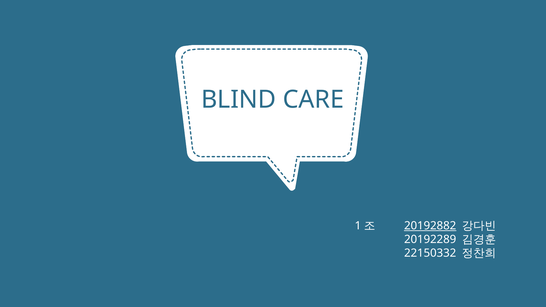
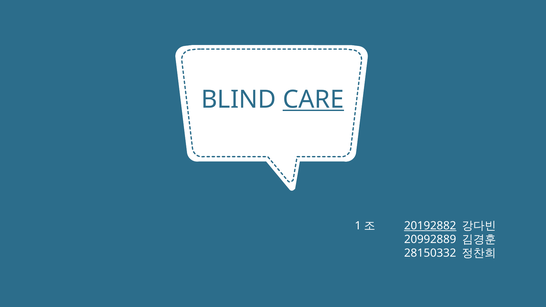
CARE underline: none -> present
20192289: 20192289 -> 20992889
22150332: 22150332 -> 28150332
